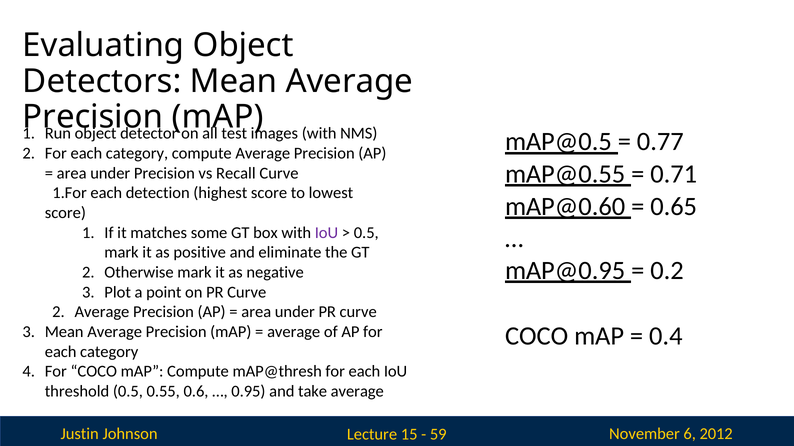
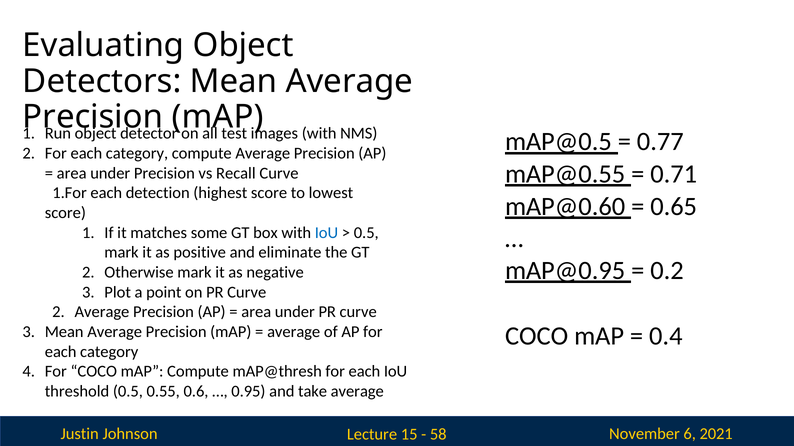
IoU at (326, 233) colour: purple -> blue
59: 59 -> 58
2012: 2012 -> 2021
